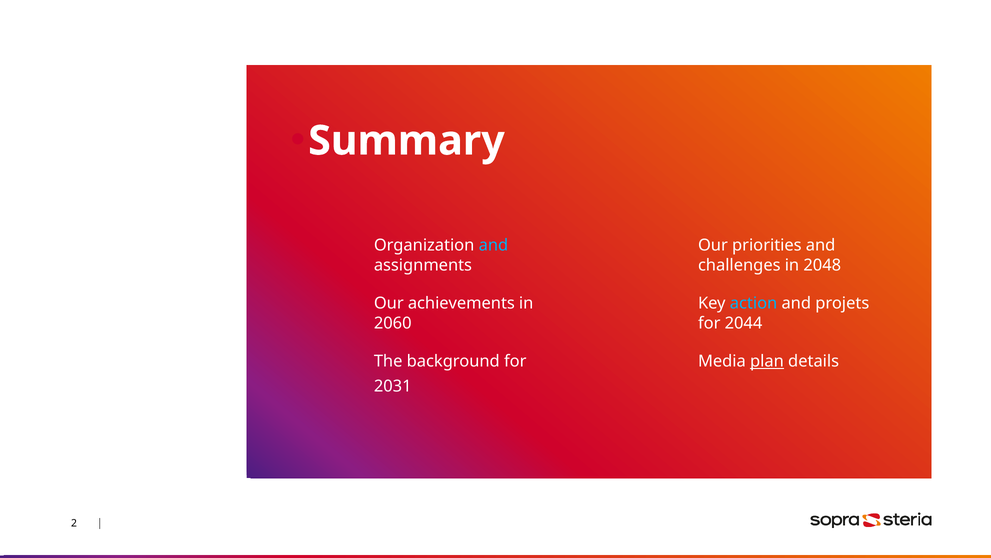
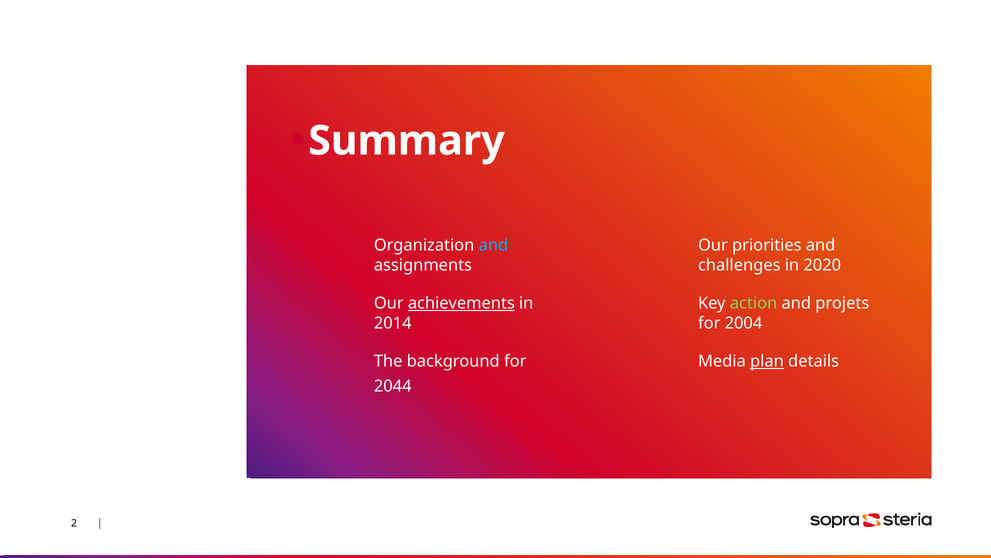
2048: 2048 -> 2020
achievements underline: none -> present
action colour: light blue -> light green
2060: 2060 -> 2014
2044: 2044 -> 2004
2031: 2031 -> 2044
